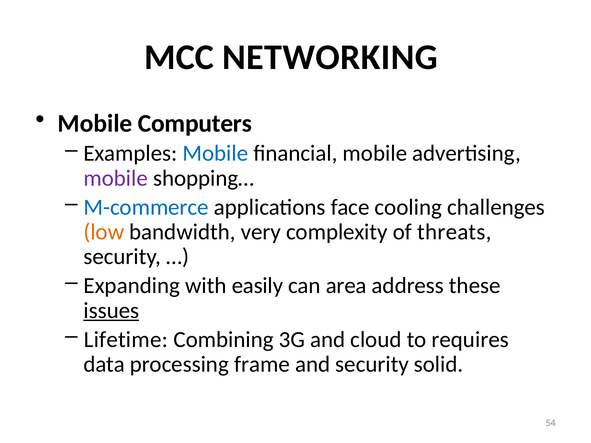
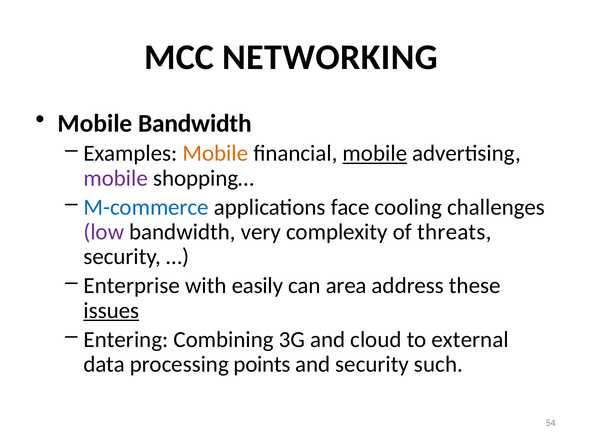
Mobile Computers: Computers -> Bandwidth
Mobile at (215, 153) colour: blue -> orange
mobile at (375, 153) underline: none -> present
low colour: orange -> purple
Expanding: Expanding -> Enterprise
Lifetime: Lifetime -> Entering
requires: requires -> external
frame: frame -> points
solid: solid -> such
